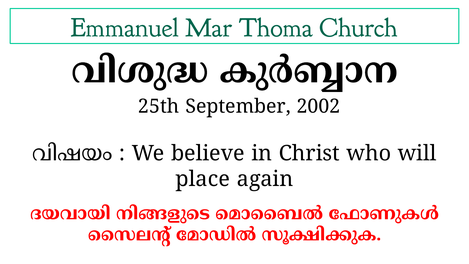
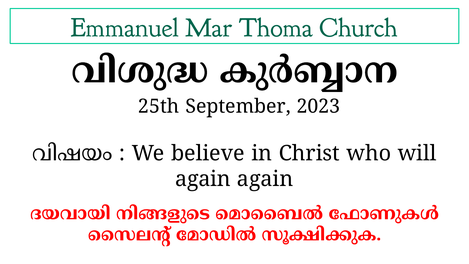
2002: 2002 -> 2023
place at (203, 179): place -> again
